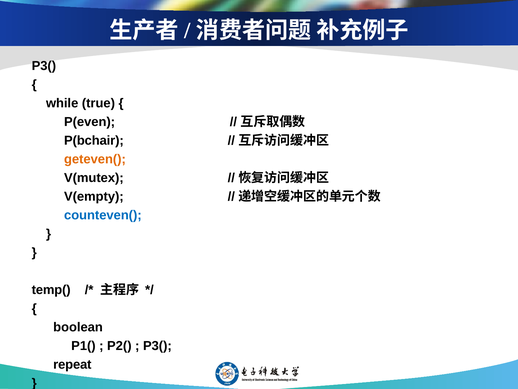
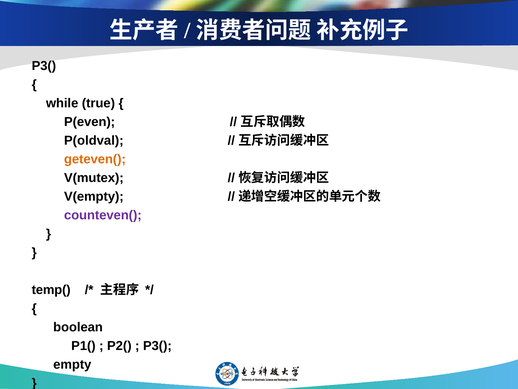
P(bchair: P(bchair -> P(oldval
counteven( colour: blue -> purple
repeat: repeat -> empty
